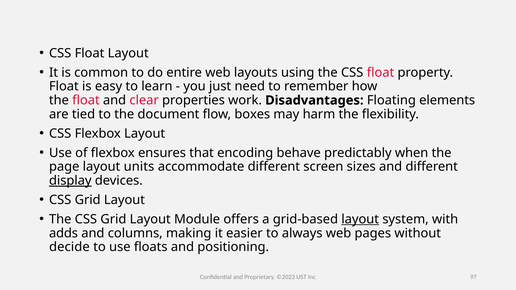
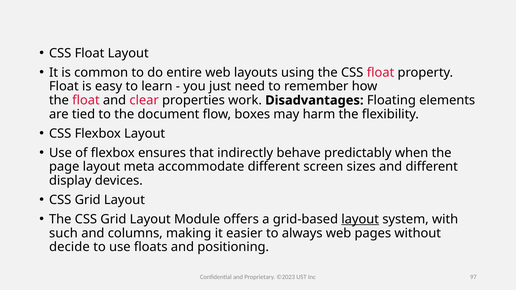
encoding: encoding -> indirectly
units: units -> meta
display underline: present -> none
adds: adds -> such
